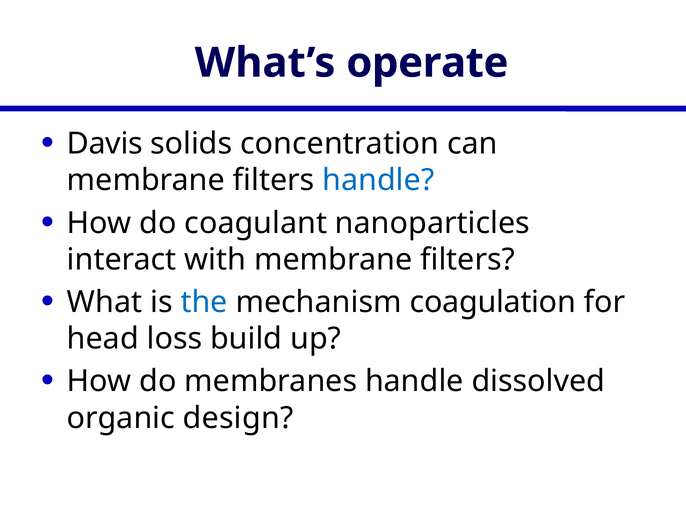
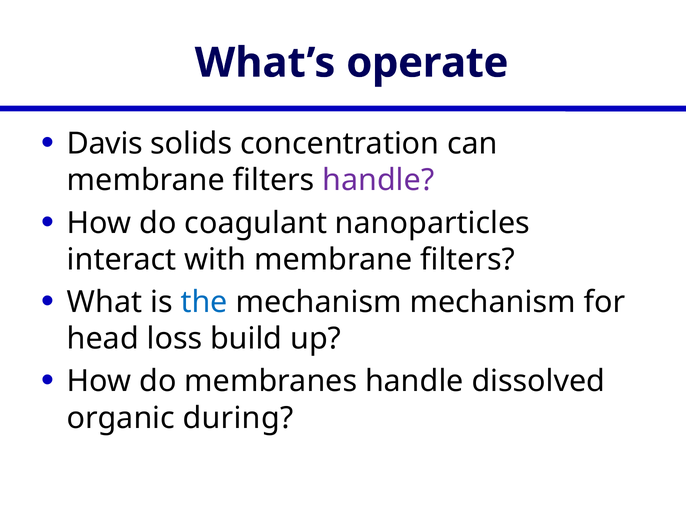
handle at (378, 181) colour: blue -> purple
mechanism coagulation: coagulation -> mechanism
design: design -> during
